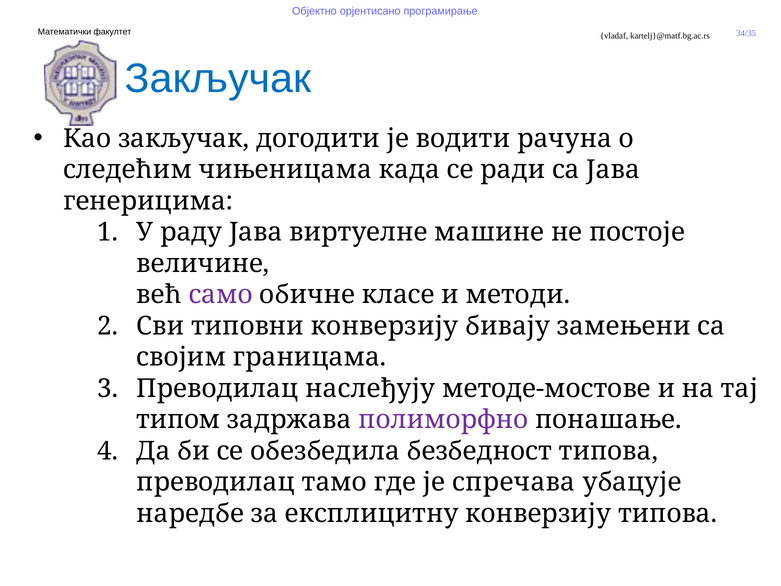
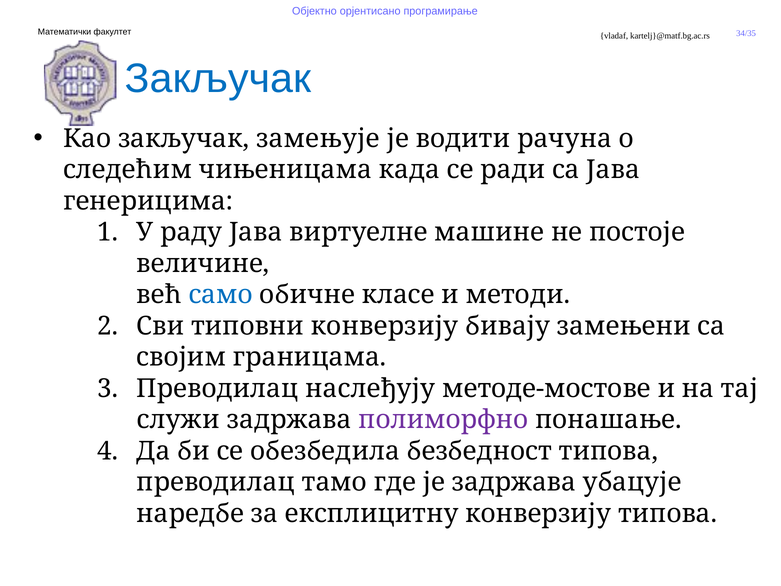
догодити: догодити -> замењује
само colour: purple -> blue
типом: типом -> служи
је спречава: спречава -> задржава
